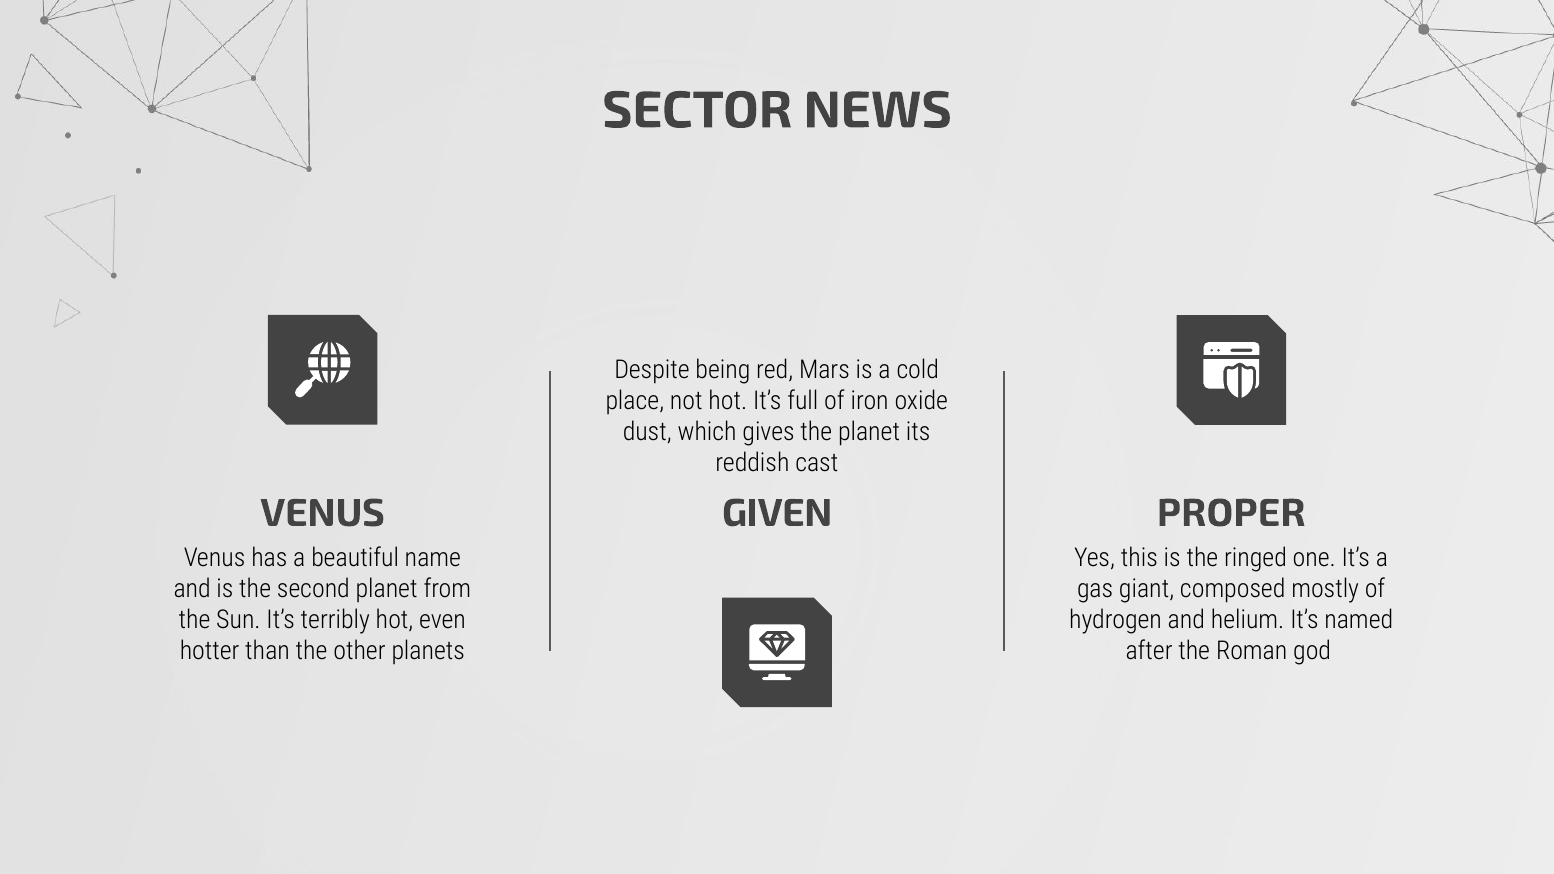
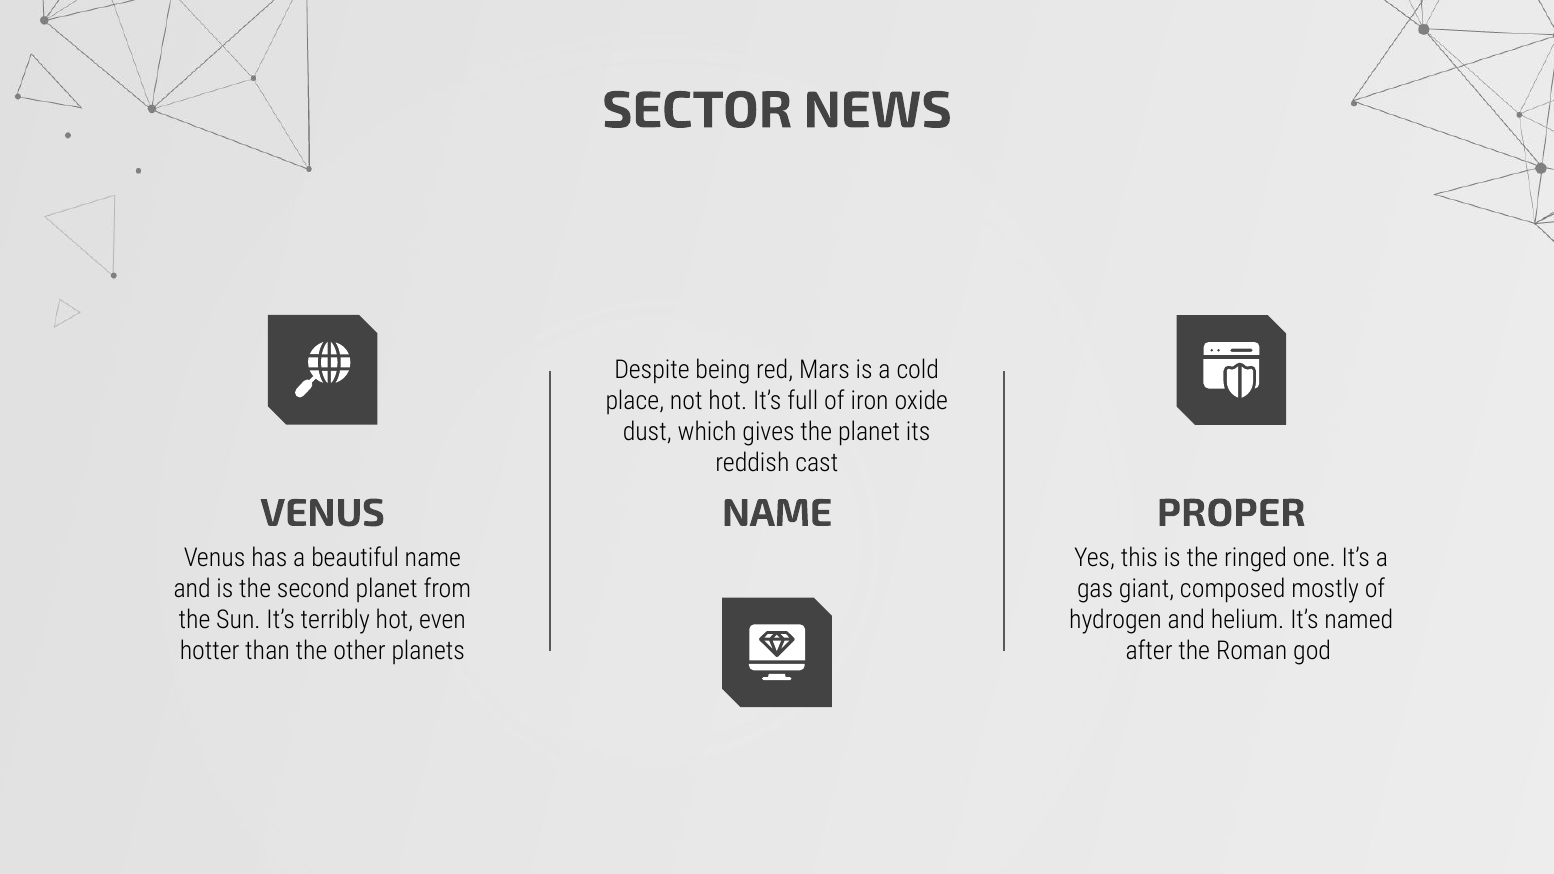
GIVEN at (777, 513): GIVEN -> NAME
